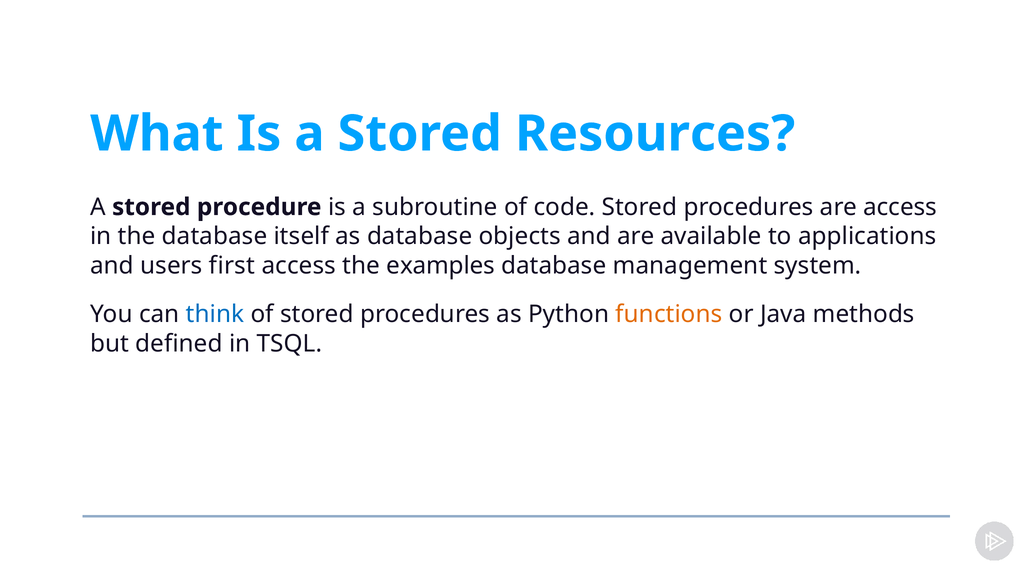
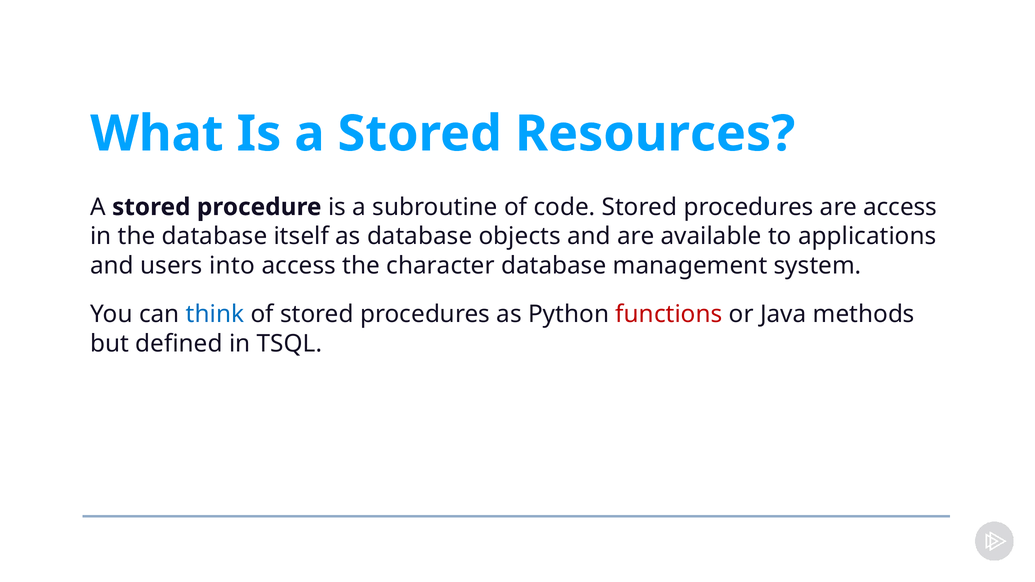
first: first -> into
examples: examples -> character
functions colour: orange -> red
